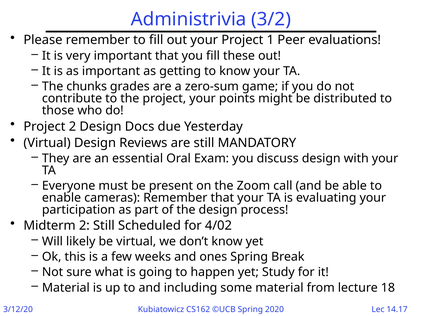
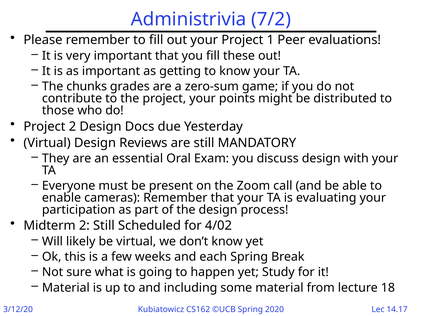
3/2: 3/2 -> 7/2
ones: ones -> each
